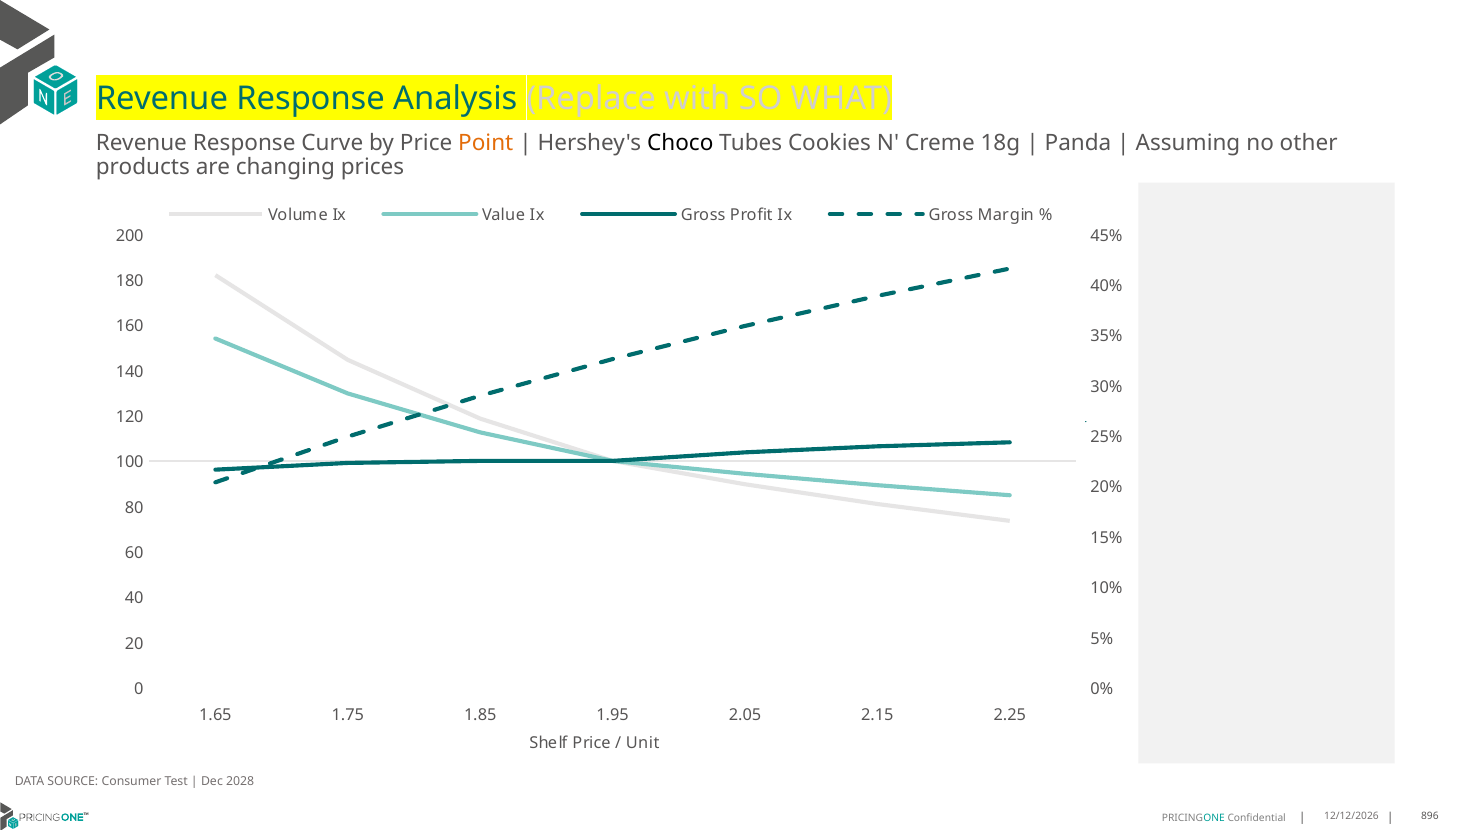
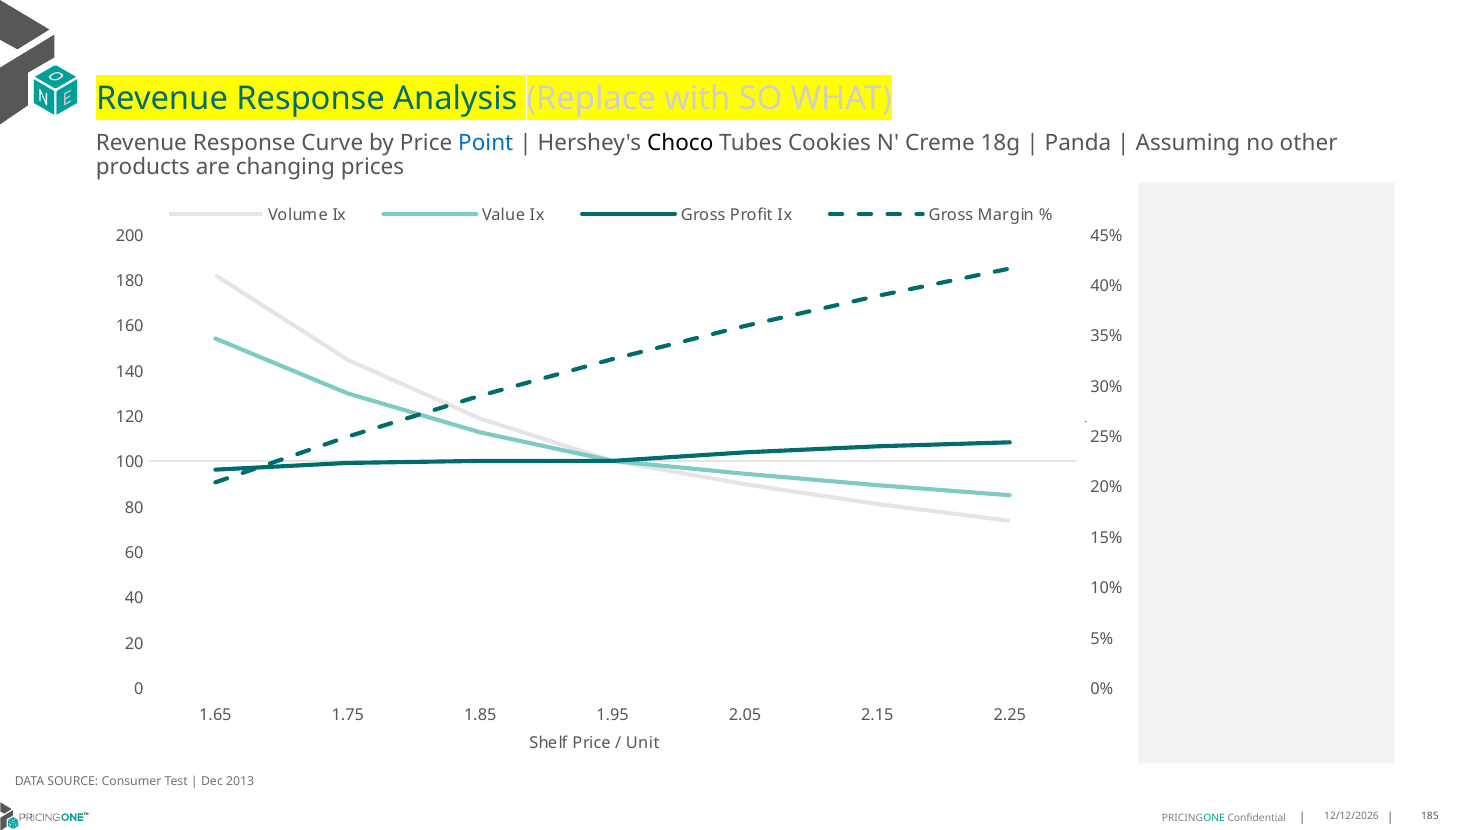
Point colour: orange -> blue
2028: 2028 -> 2013
896: 896 -> 185
